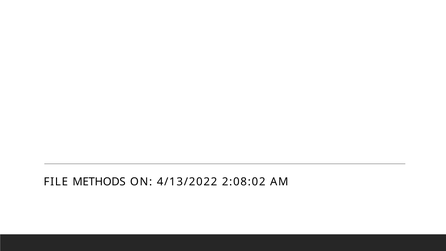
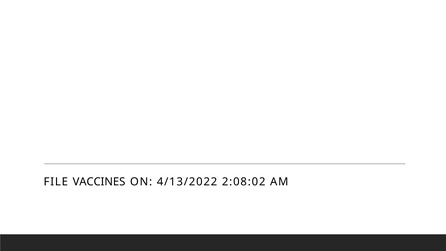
METHODS: METHODS -> VACCINES
